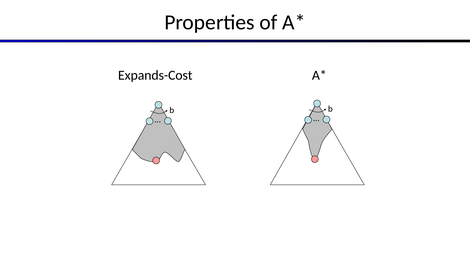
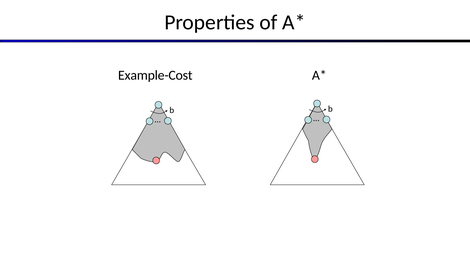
Expands-Cost: Expands-Cost -> Example-Cost
